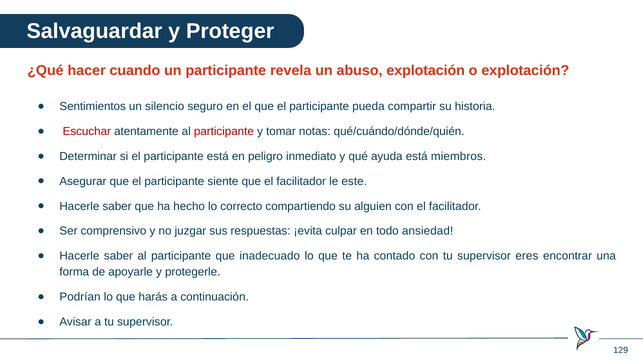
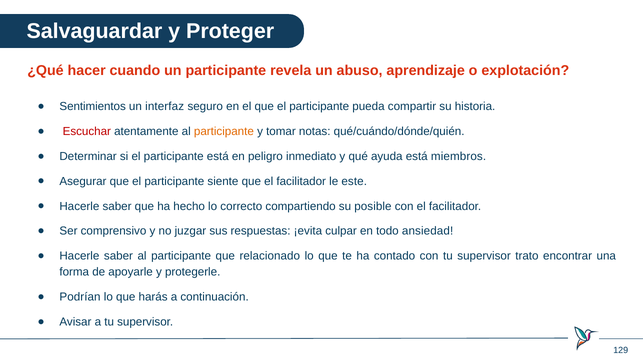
abuso explotación: explotación -> aprendizaje
silencio: silencio -> interfaz
participante at (224, 132) colour: red -> orange
alguien: alguien -> posible
inadecuado: inadecuado -> relacionado
eres: eres -> trato
